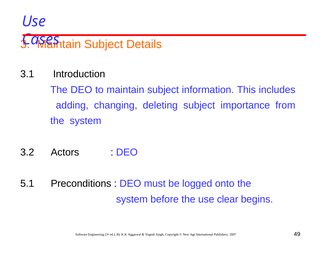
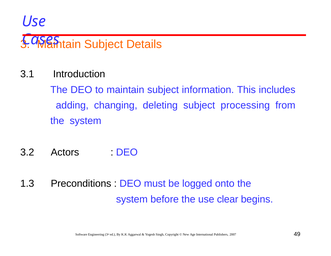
importance: importance -> processing
5.1: 5.1 -> 1.3
